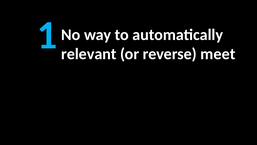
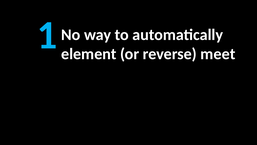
relevant: relevant -> element
